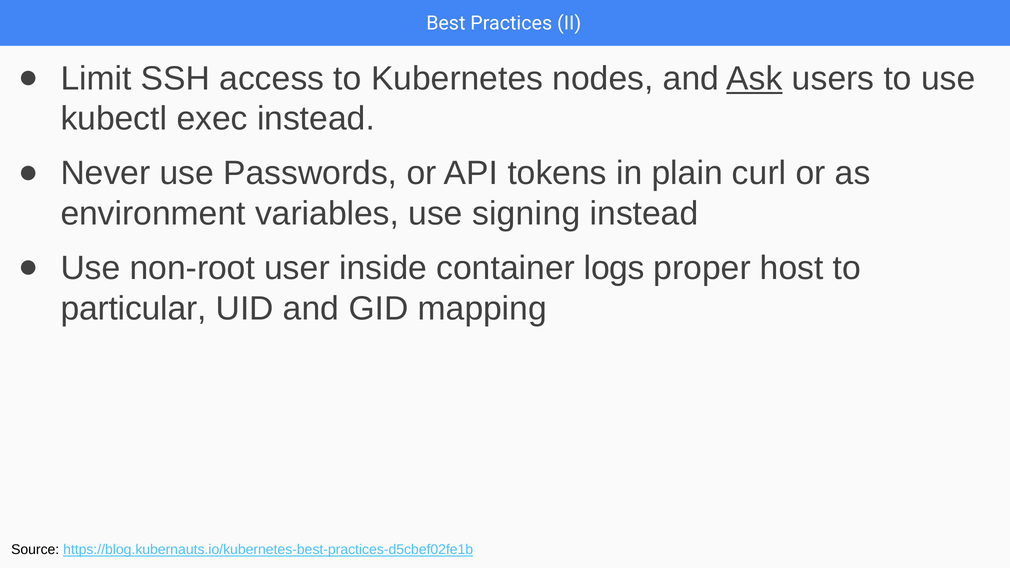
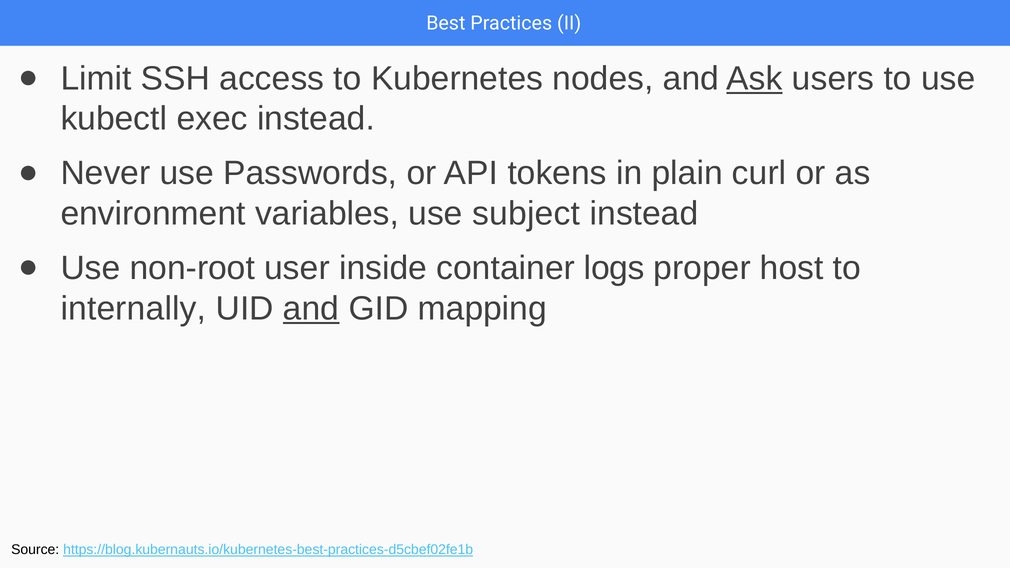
signing: signing -> subject
particular: particular -> internally
and at (311, 309) underline: none -> present
